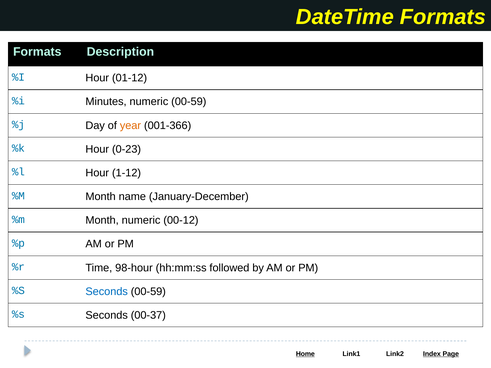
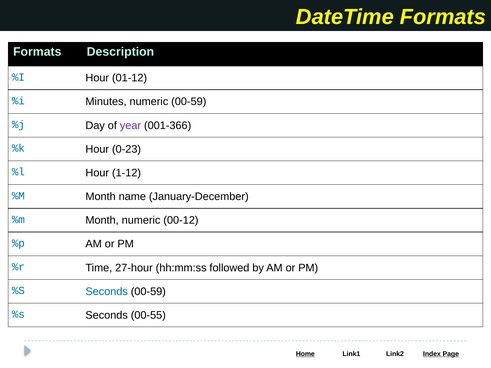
year colour: orange -> purple
98-hour: 98-hour -> 27-hour
00-37: 00-37 -> 00-55
